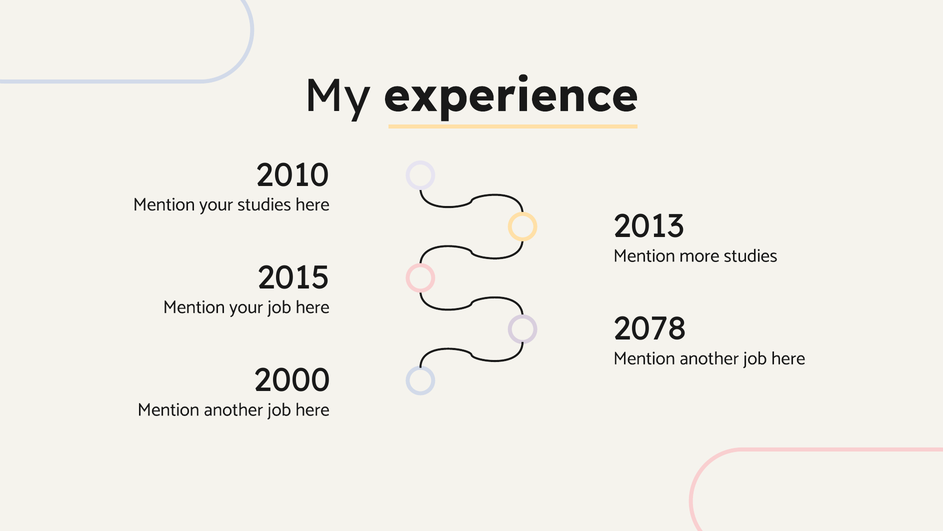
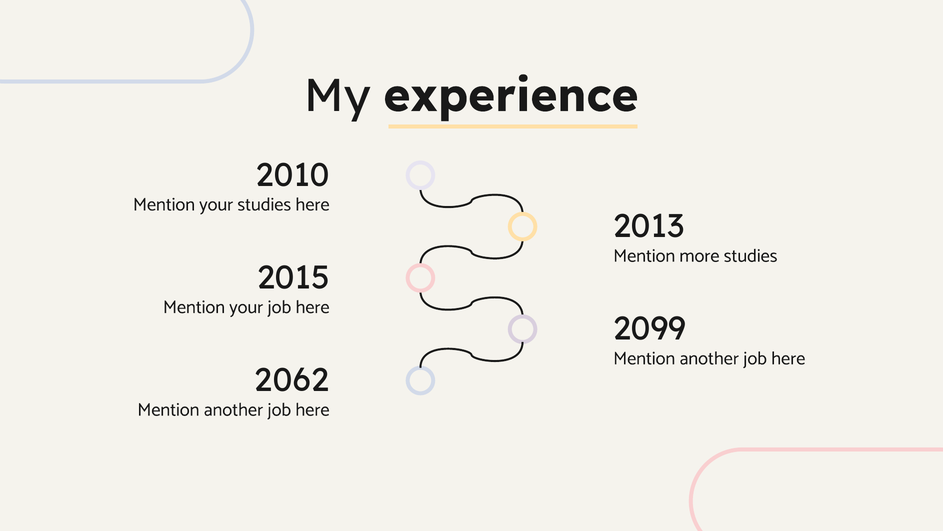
2078: 2078 -> 2099
2000: 2000 -> 2062
